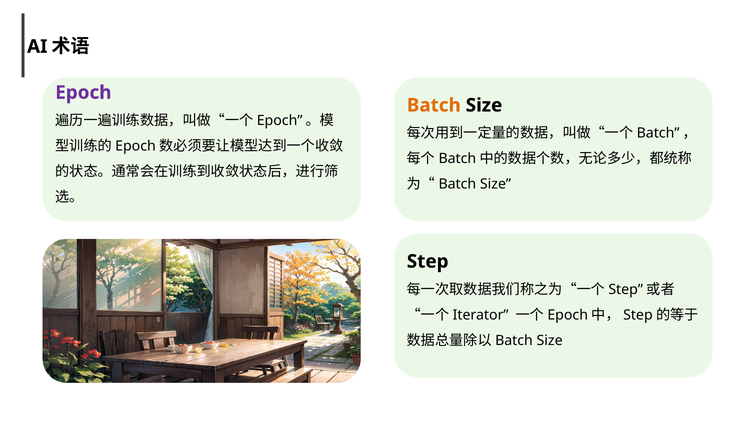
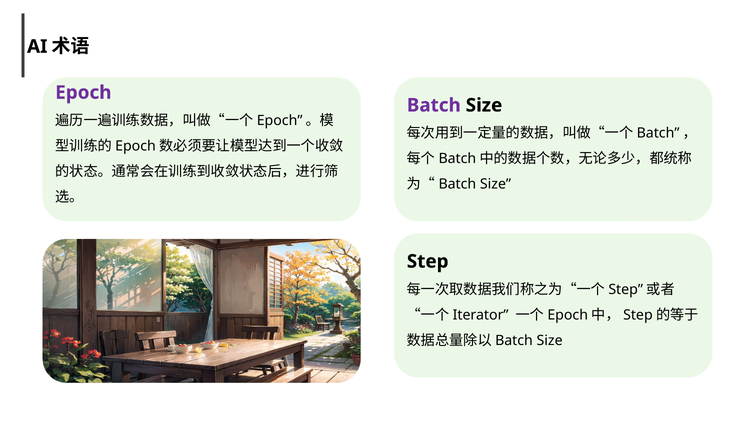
Batch colour: orange -> purple
